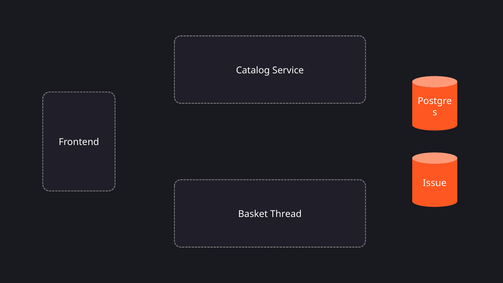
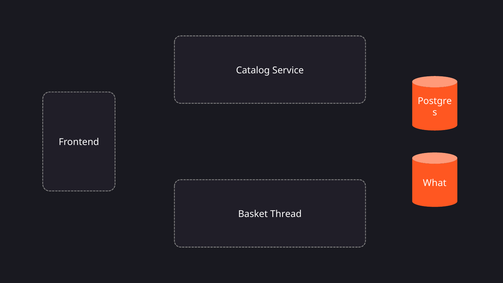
Issue: Issue -> What
